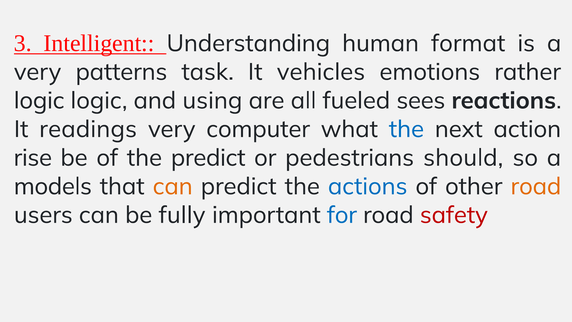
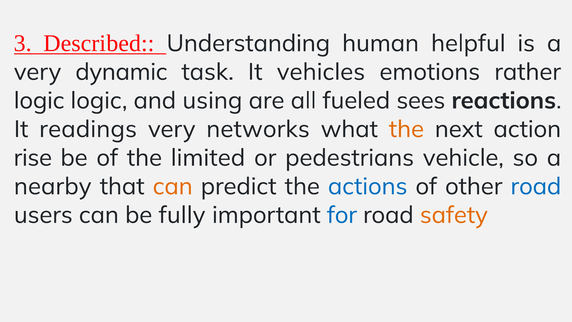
Intelligent: Intelligent -> Described
format: format -> helpful
patterns: patterns -> dynamic
computer: computer -> networks
the at (406, 129) colour: blue -> orange
the predict: predict -> limited
should: should -> vehicle
models: models -> nearby
road at (536, 186) colour: orange -> blue
safety colour: red -> orange
